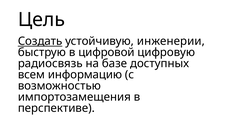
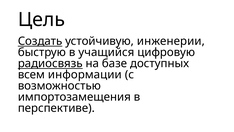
цифровой: цифровой -> учащийся
радиосвязь underline: none -> present
информацию: информацию -> информации
